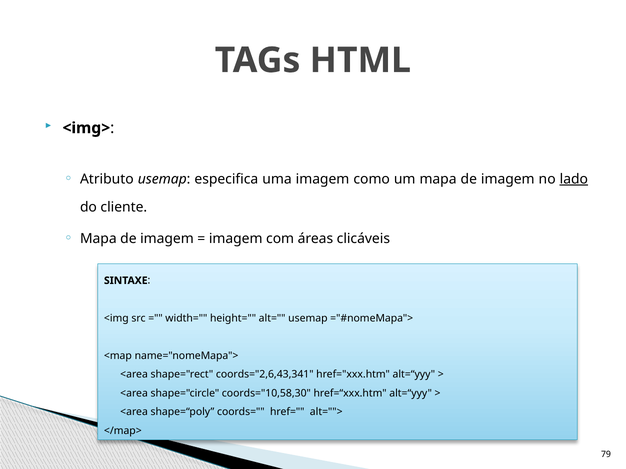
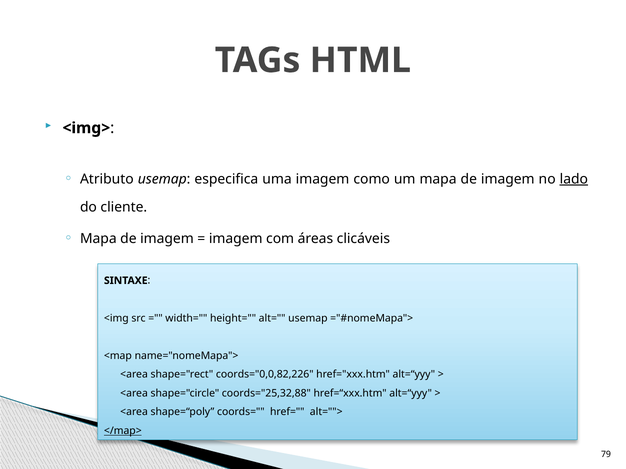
coords="2,6,43,341: coords="2,6,43,341 -> coords="0,0,82,226
coords="10,58,30: coords="10,58,30 -> coords="25,32,88
</map> underline: none -> present
